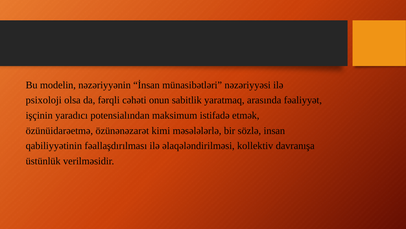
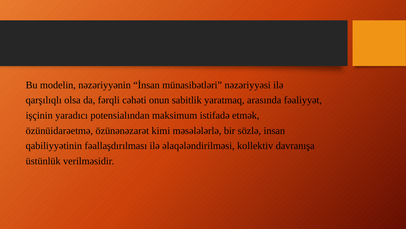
psixoloji: psixoloji -> qarşılıqlı
